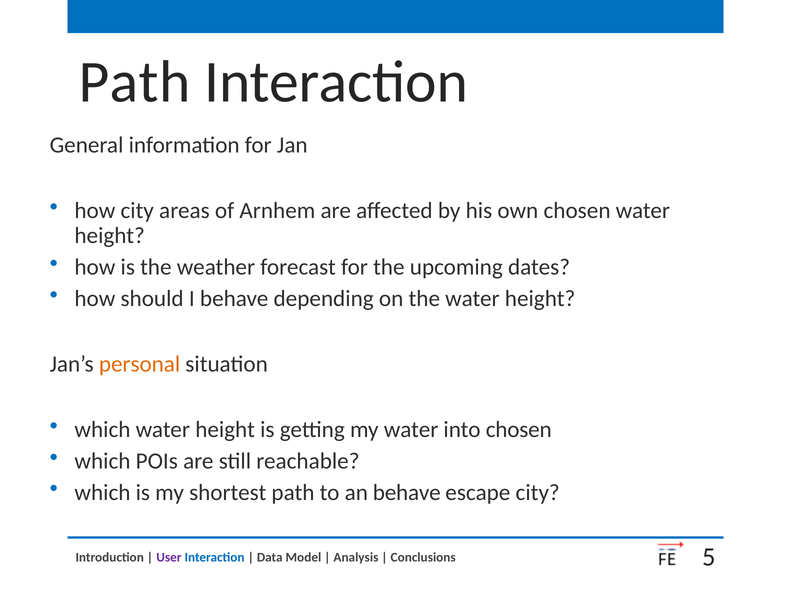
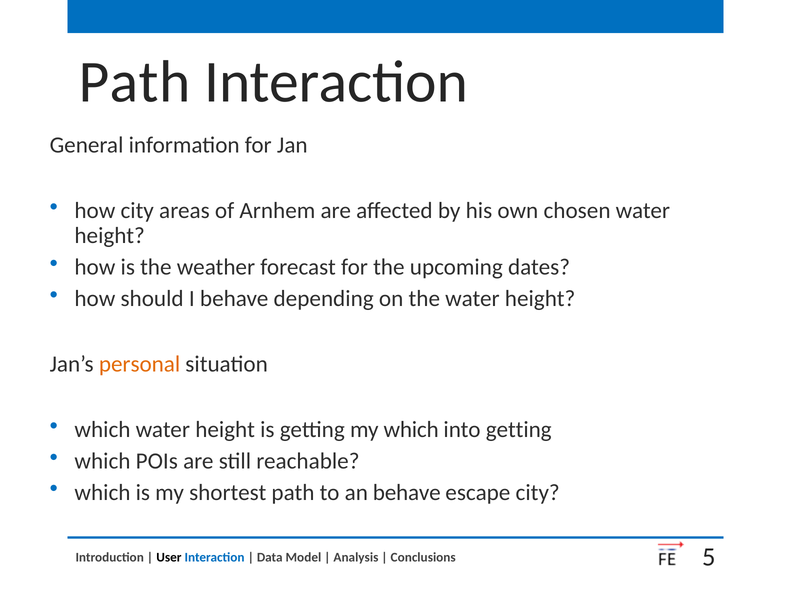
my water: water -> which
into chosen: chosen -> getting
User colour: purple -> black
